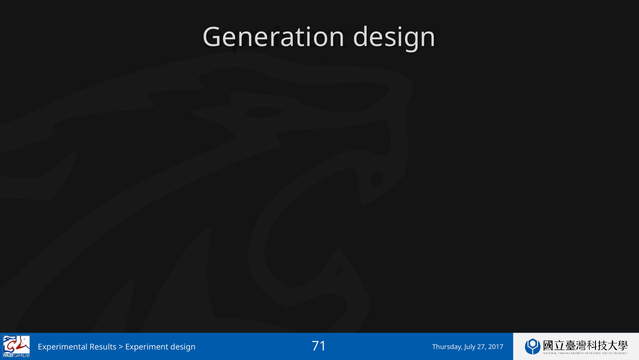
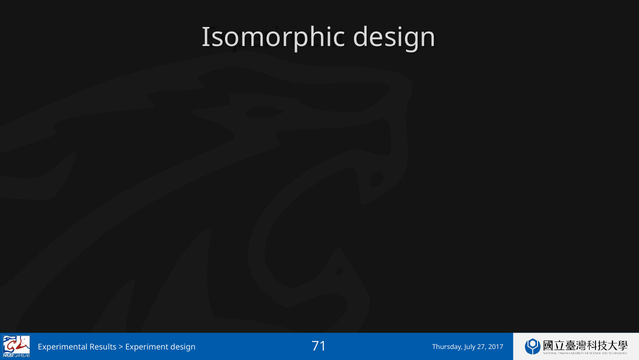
Generation: Generation -> Isomorphic
